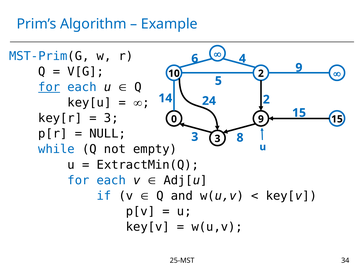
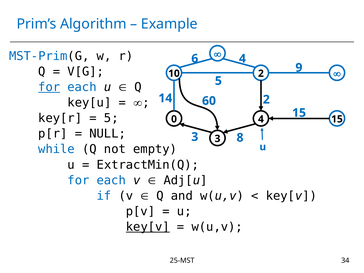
24: 24 -> 60
3 at (111, 118): 3 -> 5
0 9: 9 -> 4
key[v at (148, 227) underline: none -> present
